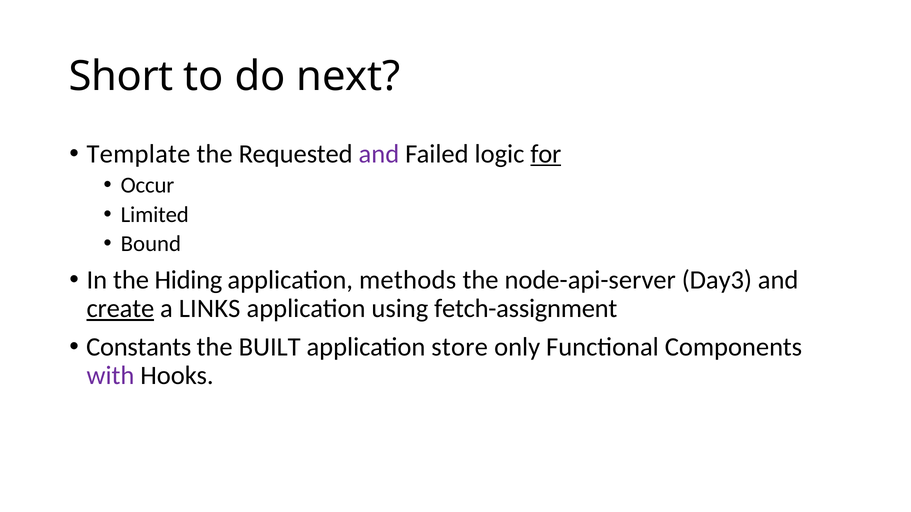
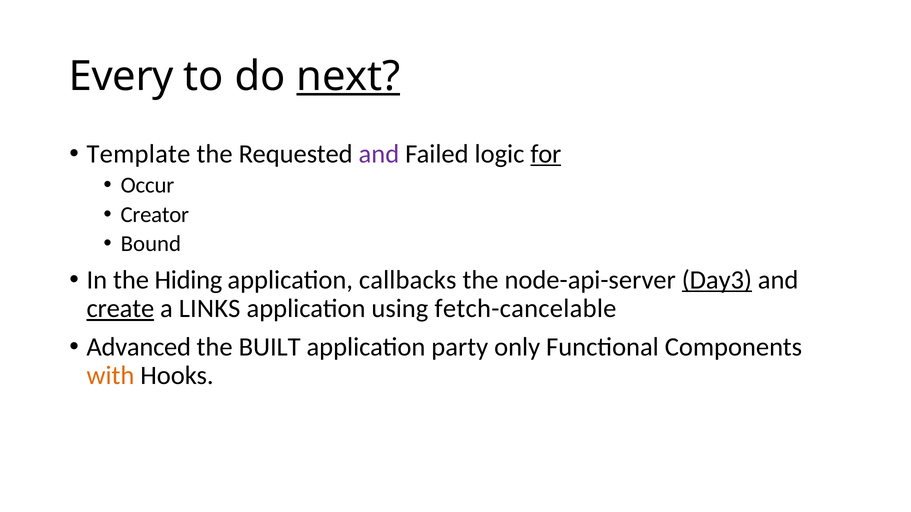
Short: Short -> Every
next underline: none -> present
Limited: Limited -> Creator
methods: methods -> callbacks
Day3 underline: none -> present
fetch-assignment: fetch-assignment -> fetch-cancelable
Constants: Constants -> Advanced
store: store -> party
with colour: purple -> orange
